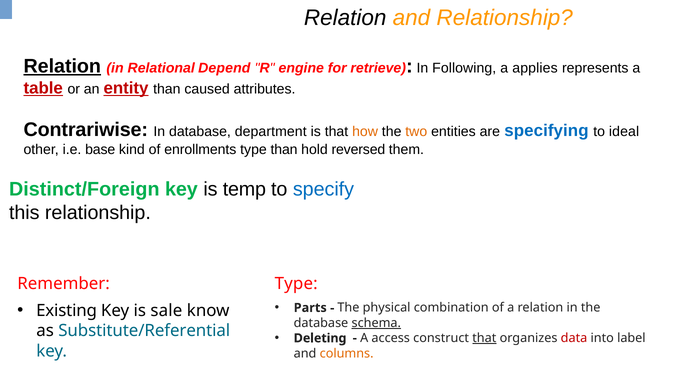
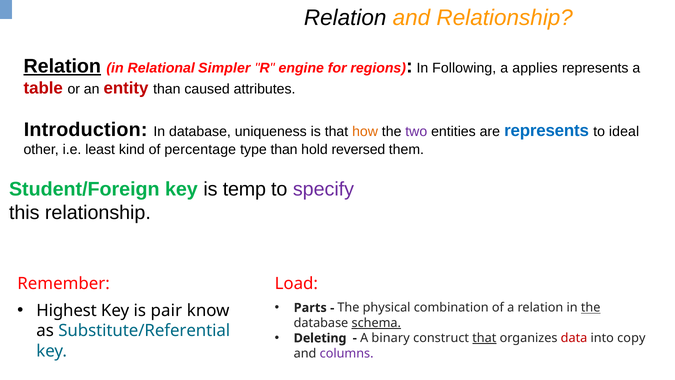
Depend: Depend -> Simpler
retrieve: retrieve -> regions
table underline: present -> none
entity underline: present -> none
Contrariwise: Contrariwise -> Introduction
department: department -> uniqueness
two colour: orange -> purple
are specifying: specifying -> represents
base: base -> least
enrollments: enrollments -> percentage
Distinct/Foreign: Distinct/Foreign -> Student/Foreign
specify colour: blue -> purple
Type at (296, 283): Type -> Load
the at (591, 308) underline: none -> present
Existing: Existing -> Highest
sale: sale -> pair
access: access -> binary
label: label -> copy
columns colour: orange -> purple
